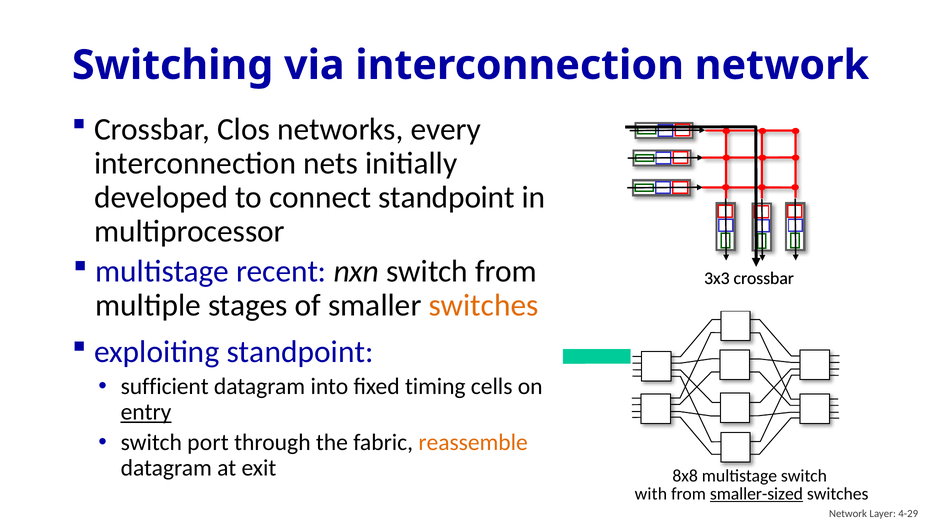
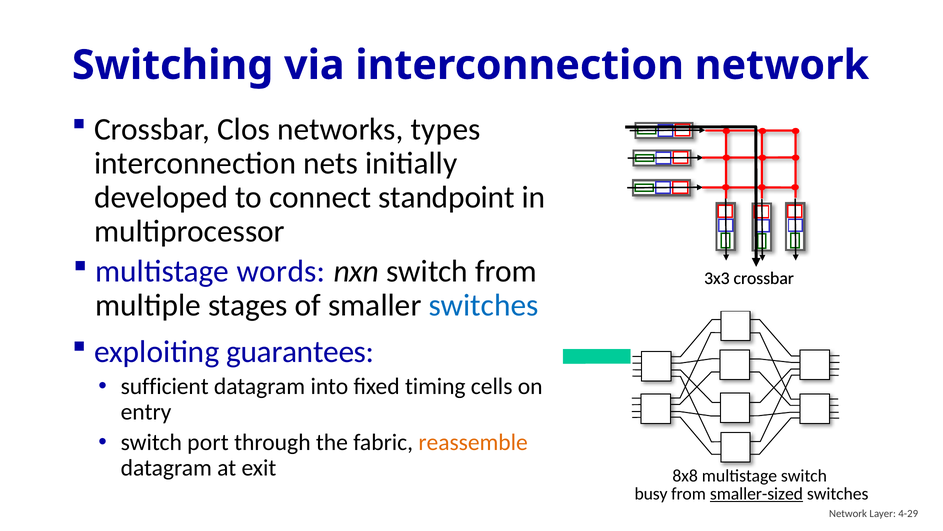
every: every -> types
recent: recent -> words
switches at (484, 305) colour: orange -> blue
exploiting standpoint: standpoint -> guarantees
entry underline: present -> none
with: with -> busy
